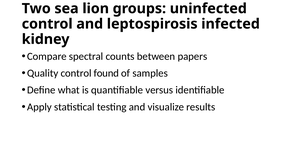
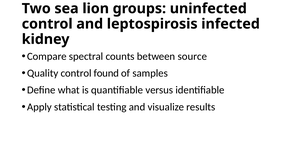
papers: papers -> source
